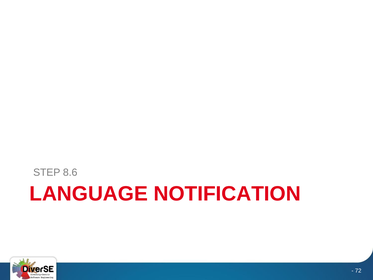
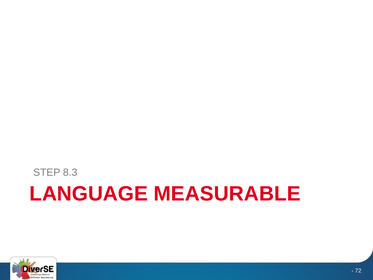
8.6: 8.6 -> 8.3
NOTIFICATION: NOTIFICATION -> MEASURABLE
